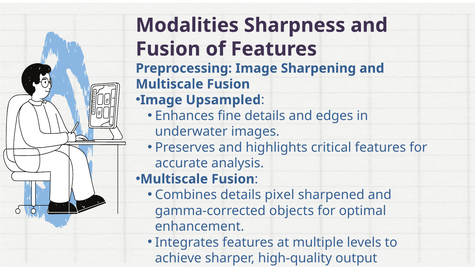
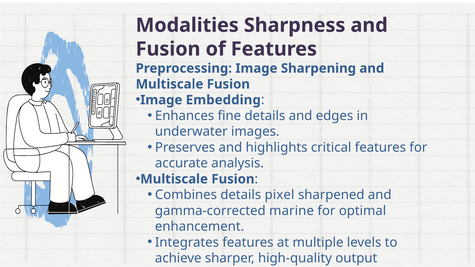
Upsampled: Upsampled -> Embedding
objects: objects -> marine
